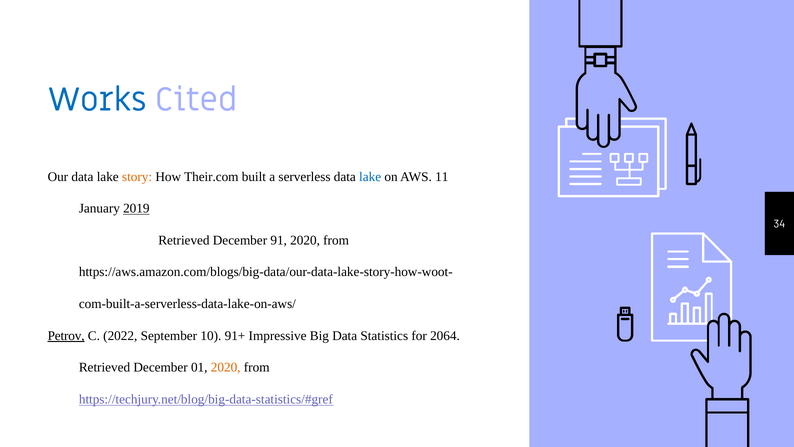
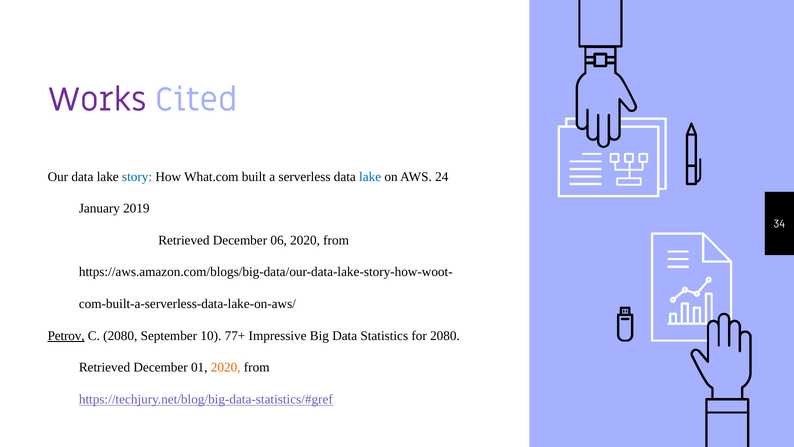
Works colour: blue -> purple
story colour: orange -> blue
Their.com: Their.com -> What.com
11: 11 -> 24
2019 underline: present -> none
91: 91 -> 06
C 2022: 2022 -> 2080
91+: 91+ -> 77+
for 2064: 2064 -> 2080
